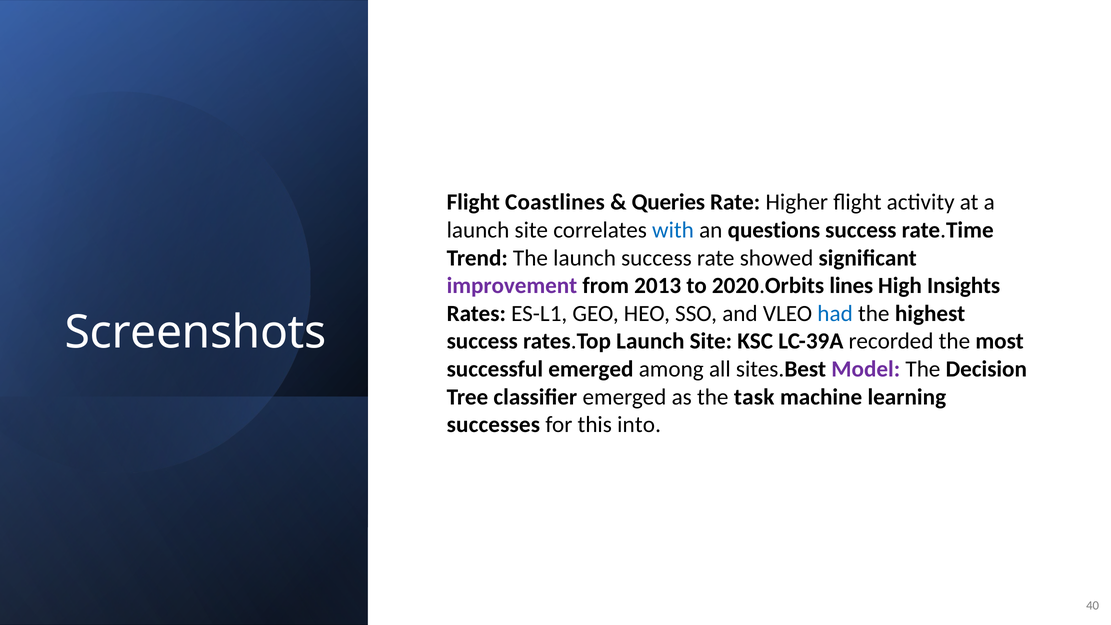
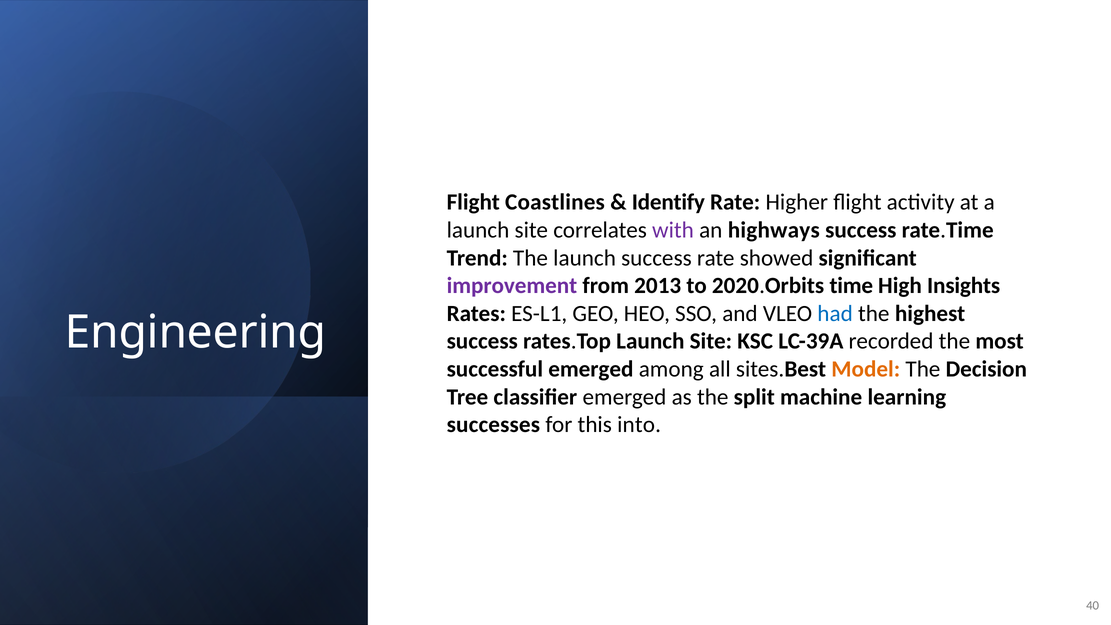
Queries: Queries -> Identify
with colour: blue -> purple
questions: questions -> highways
lines: lines -> time
Screenshots: Screenshots -> Engineering
Model colour: purple -> orange
task: task -> split
